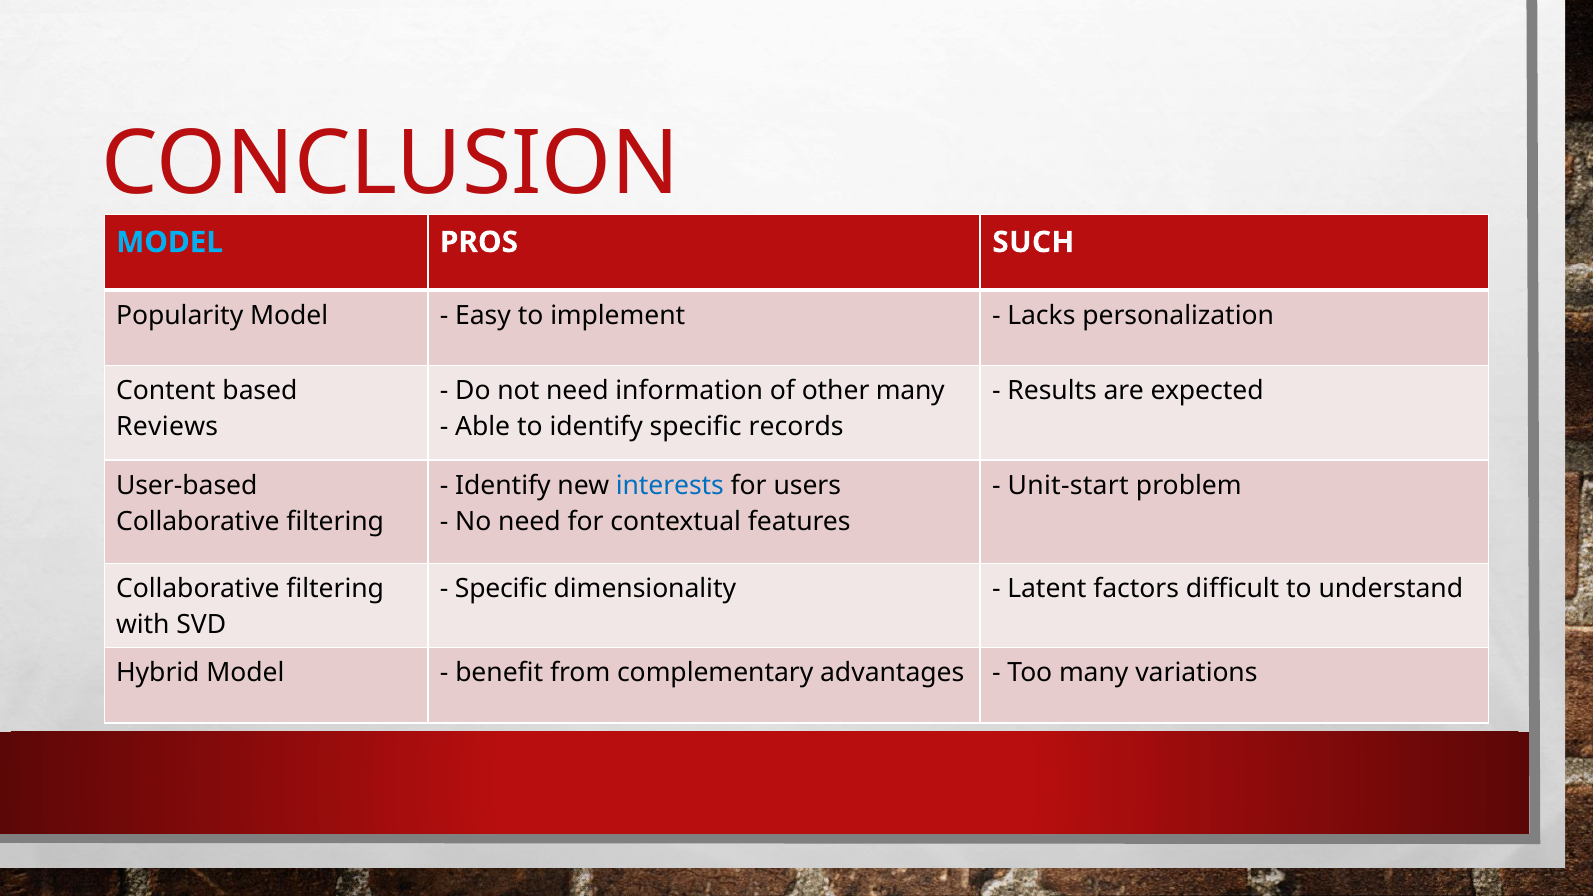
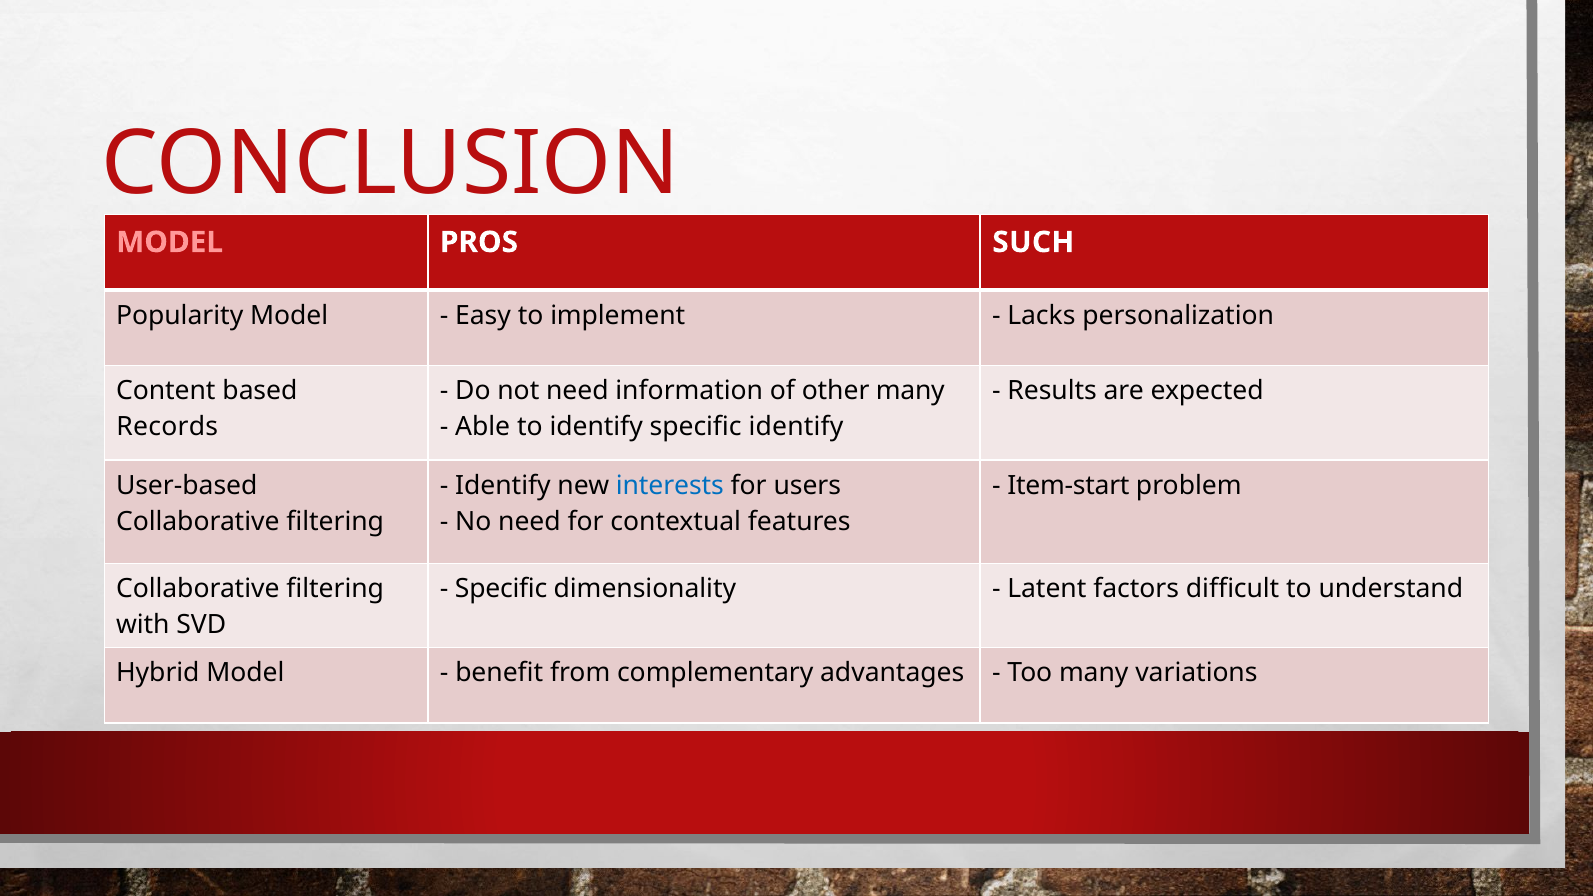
MODEL at (170, 242) colour: light blue -> pink
Reviews: Reviews -> Records
specific records: records -> identify
Unit-start: Unit-start -> Item-start
